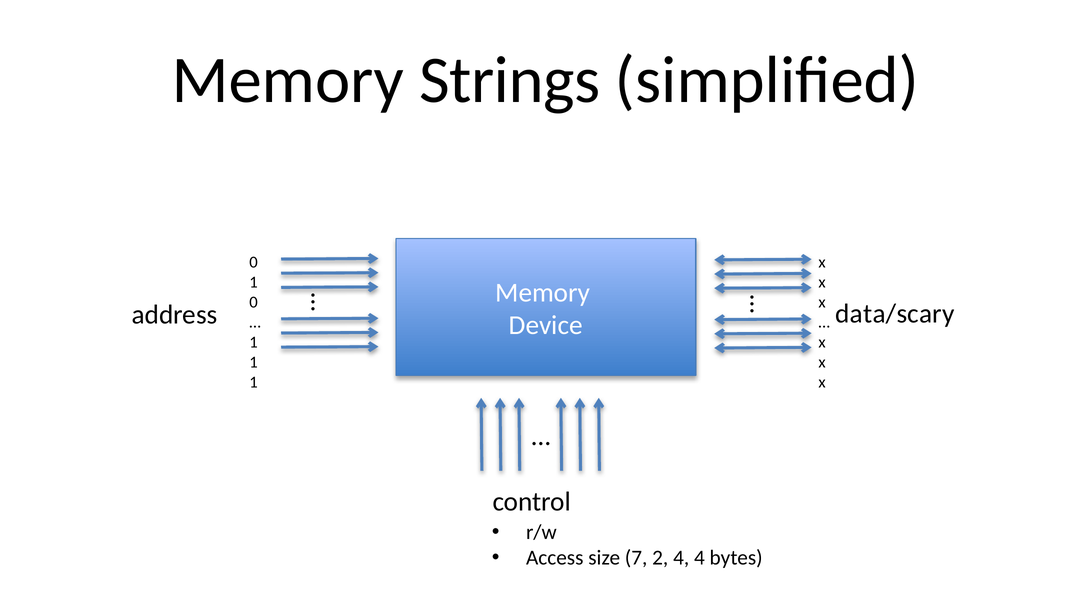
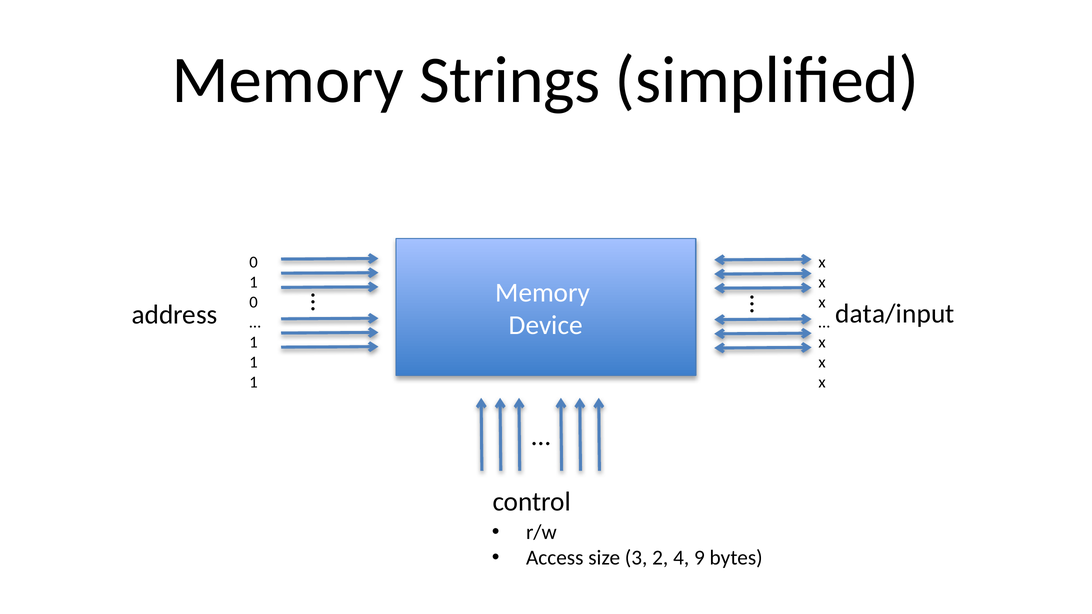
data/scary: data/scary -> data/input
7: 7 -> 3
4 4: 4 -> 9
